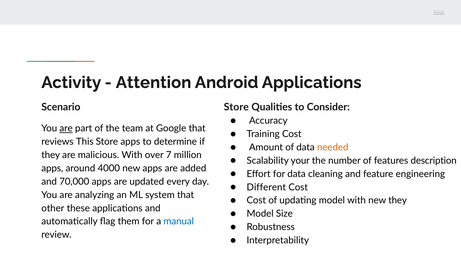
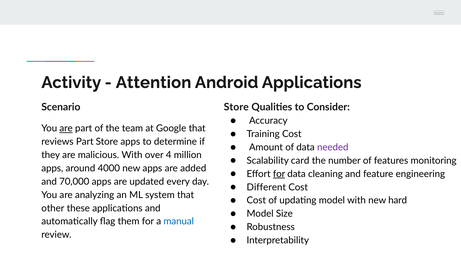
reviews This: This -> Part
needed colour: orange -> purple
7: 7 -> 4
your: your -> card
description: description -> monitoring
for at (279, 173) underline: none -> present
new they: they -> hard
